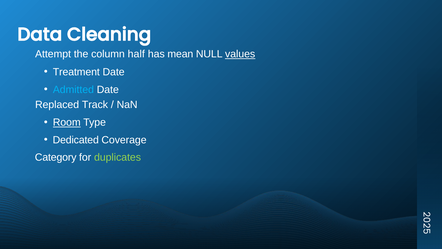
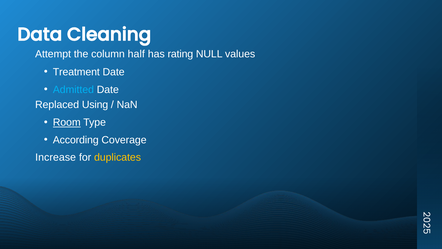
mean: mean -> rating
values underline: present -> none
Track: Track -> Using
Dedicated: Dedicated -> According
Category: Category -> Increase
duplicates colour: light green -> yellow
